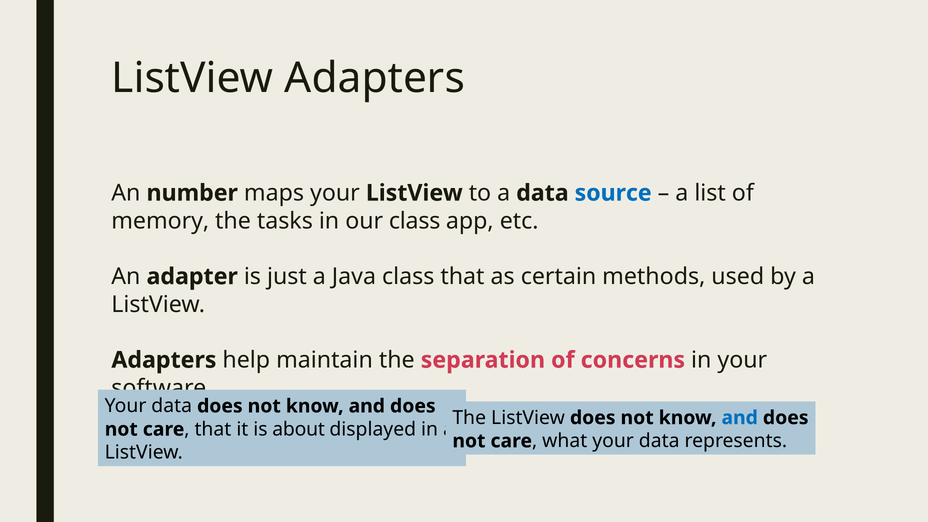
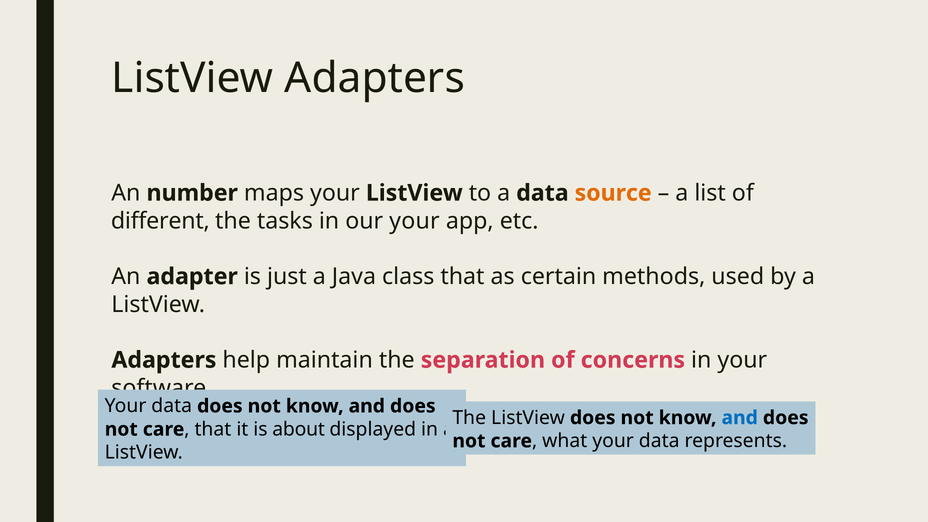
source colour: blue -> orange
memory: memory -> different
our class: class -> your
